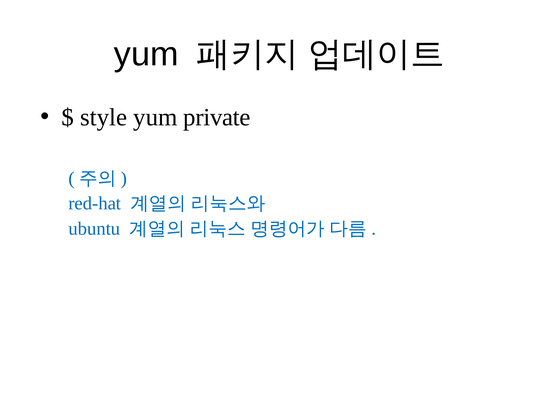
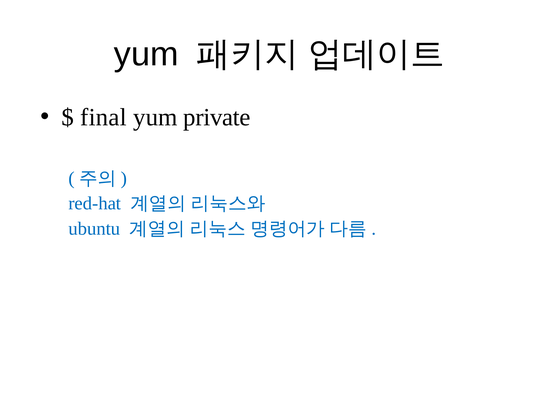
style: style -> final
